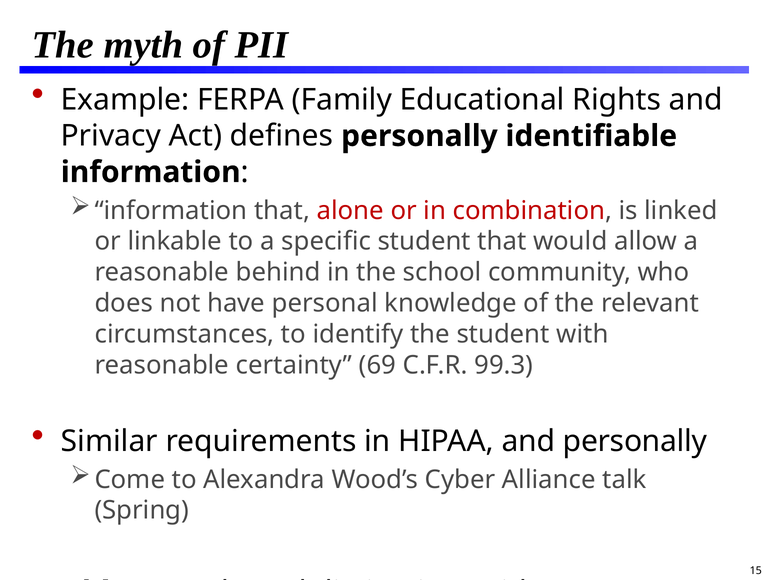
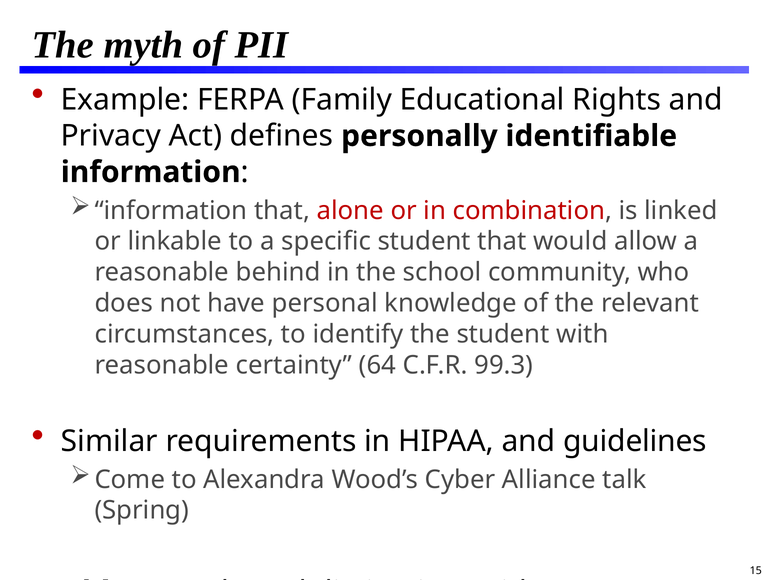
69: 69 -> 64
and personally: personally -> guidelines
